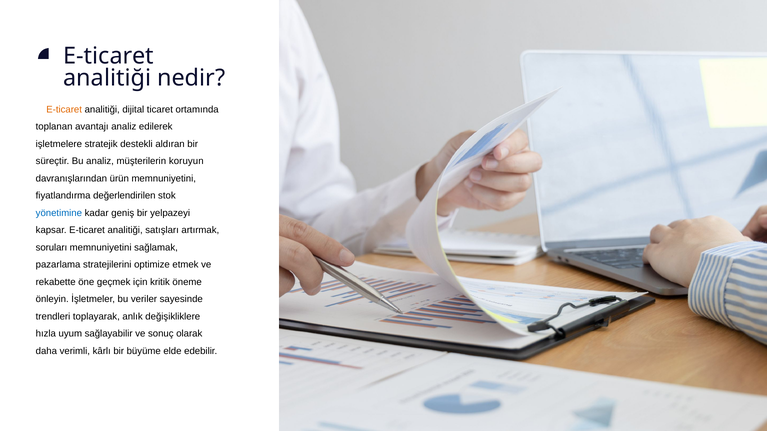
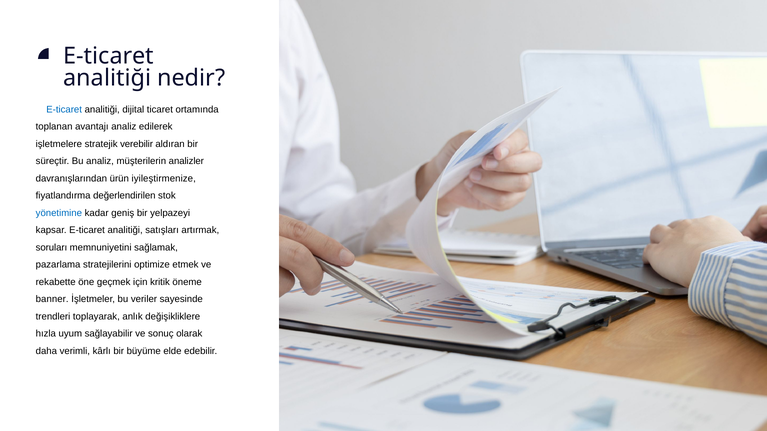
E-ticaret at (64, 110) colour: orange -> blue
destekli: destekli -> verebilir
koruyun: koruyun -> analizler
ürün memnuniyetini: memnuniyetini -> iyileştirmenize
önleyin: önleyin -> banner
